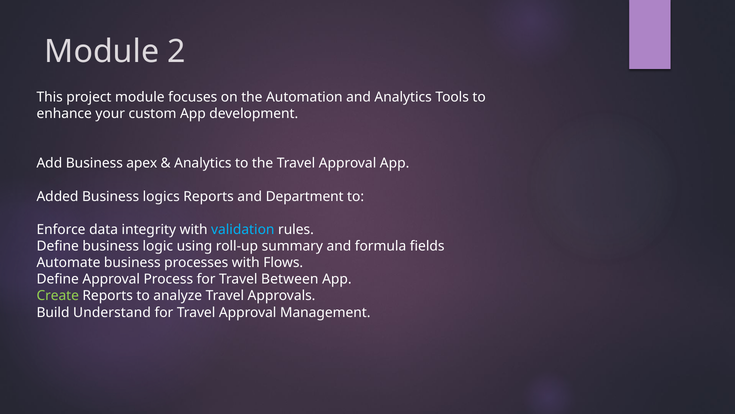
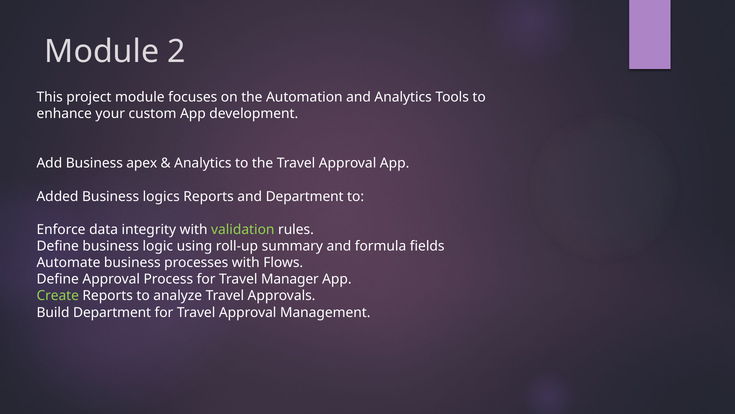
validation colour: light blue -> light green
Between: Between -> Manager
Build Understand: Understand -> Department
